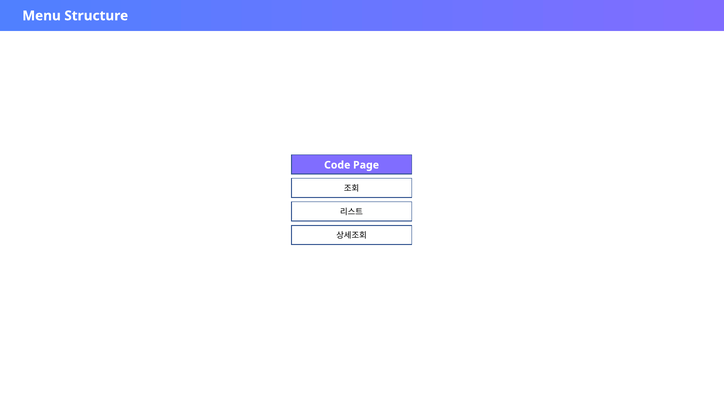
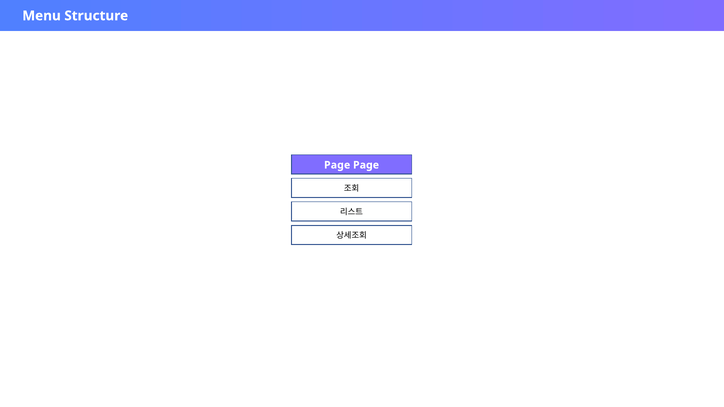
Code at (337, 165): Code -> Page
